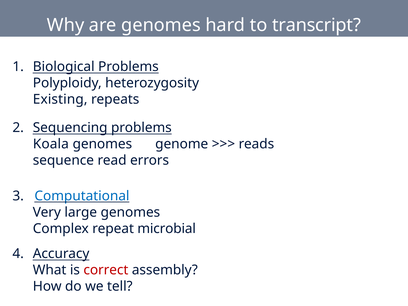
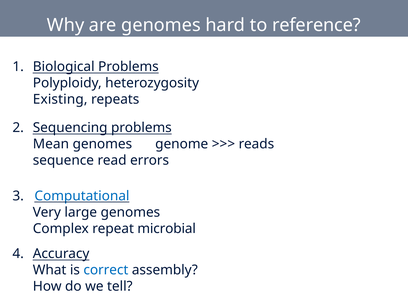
transcript: transcript -> reference
Koala: Koala -> Mean
correct colour: red -> blue
